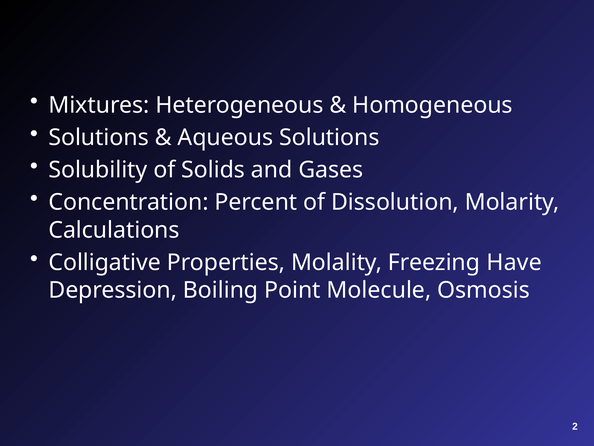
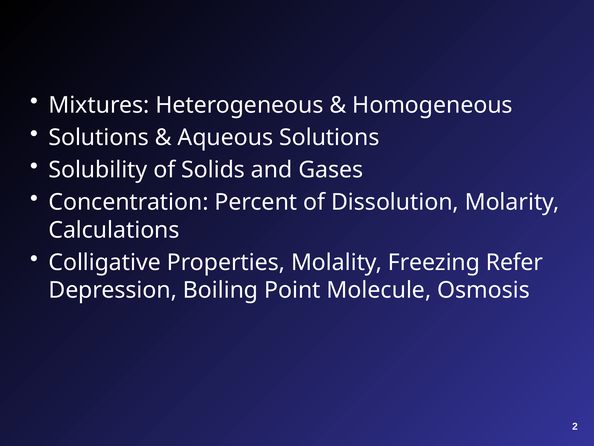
Have: Have -> Refer
